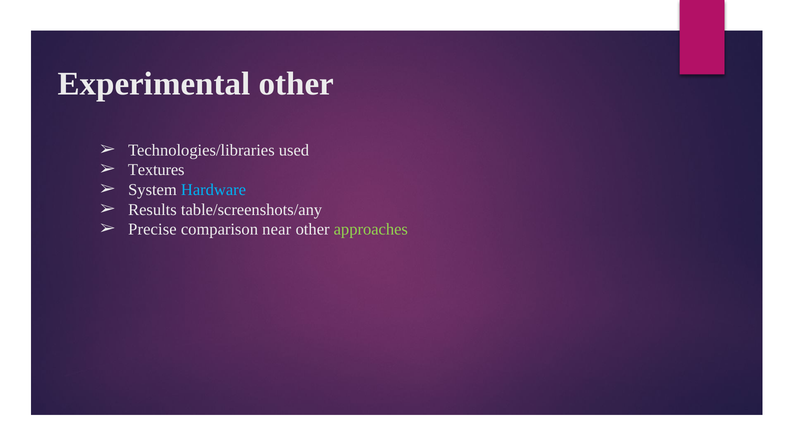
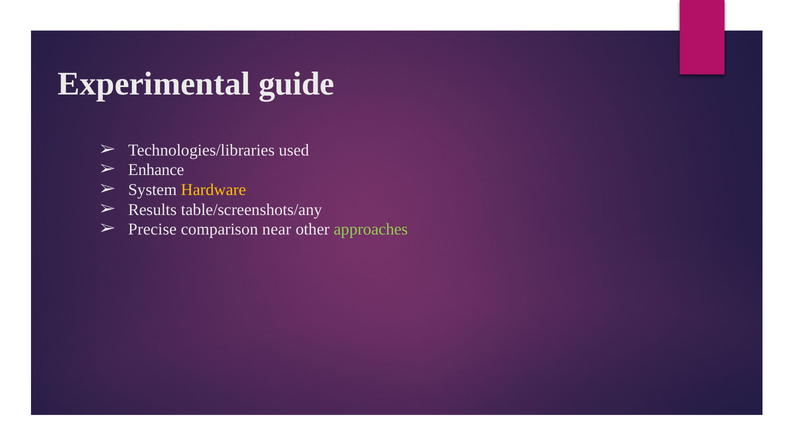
Experimental other: other -> guide
Textures: Textures -> Enhance
Hardware colour: light blue -> yellow
